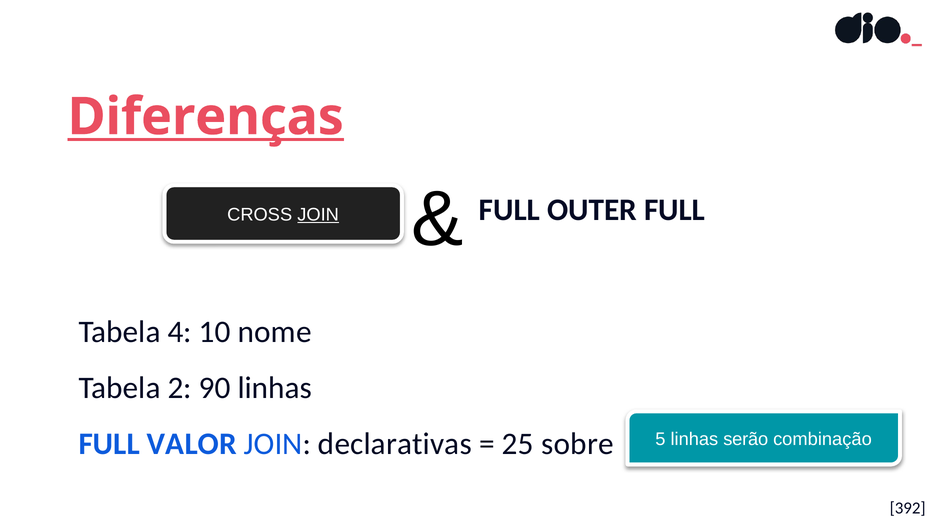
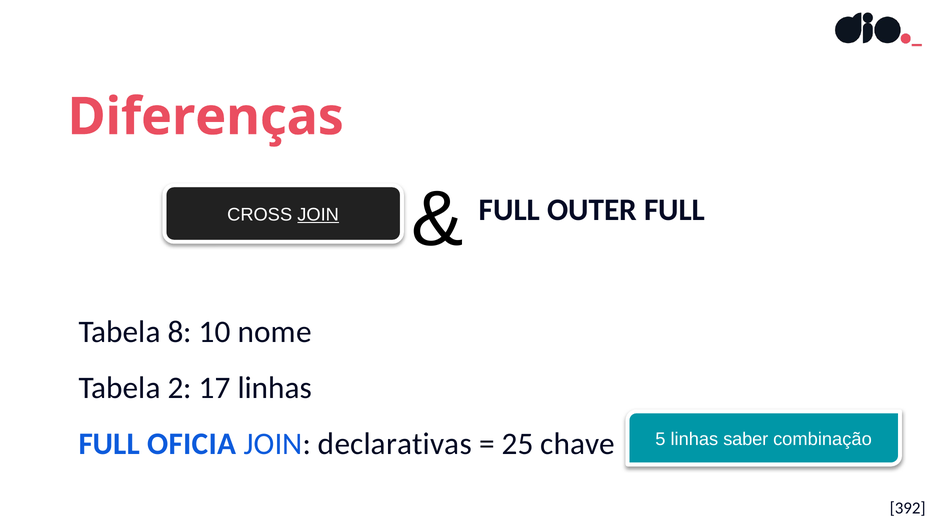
Diferenças underline: present -> none
4: 4 -> 8
90: 90 -> 17
VALOR: VALOR -> OFICIA
sobre: sobre -> chave
serão: serão -> saber
